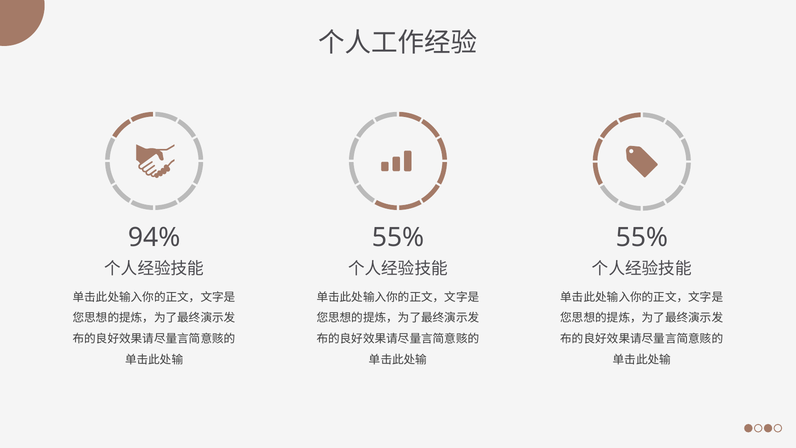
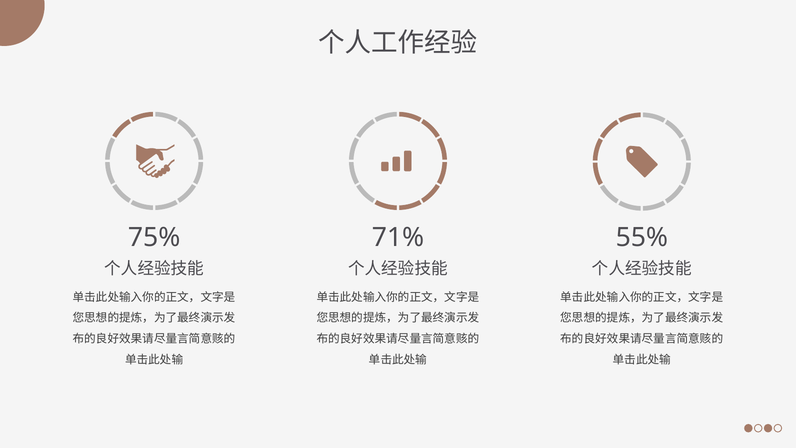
94%: 94% -> 75%
55% at (398, 237): 55% -> 71%
